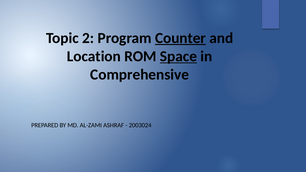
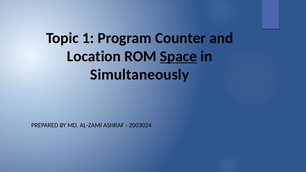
2: 2 -> 1
Counter underline: present -> none
Comprehensive: Comprehensive -> Simultaneously
